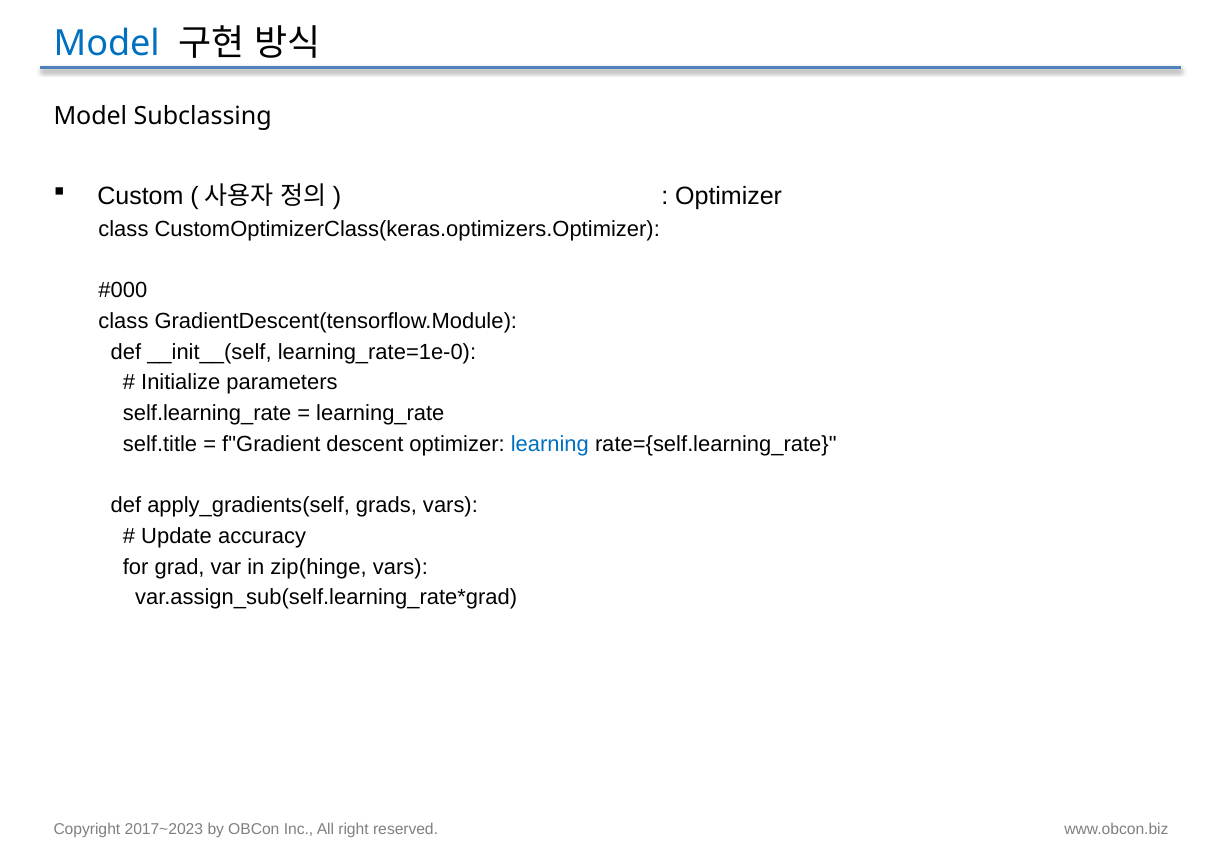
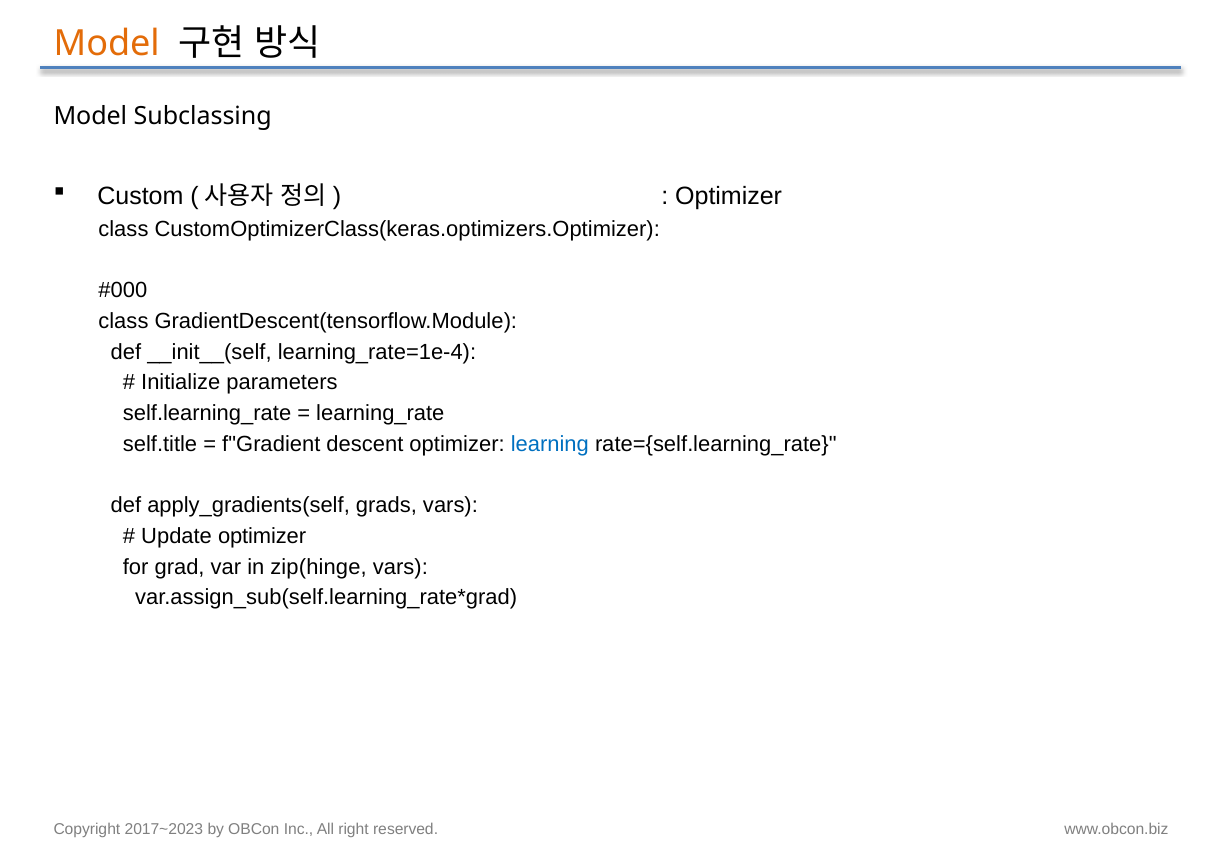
Model at (107, 44) colour: blue -> orange
learning_rate=1e-0: learning_rate=1e-0 -> learning_rate=1e-4
Update accuracy: accuracy -> optimizer
